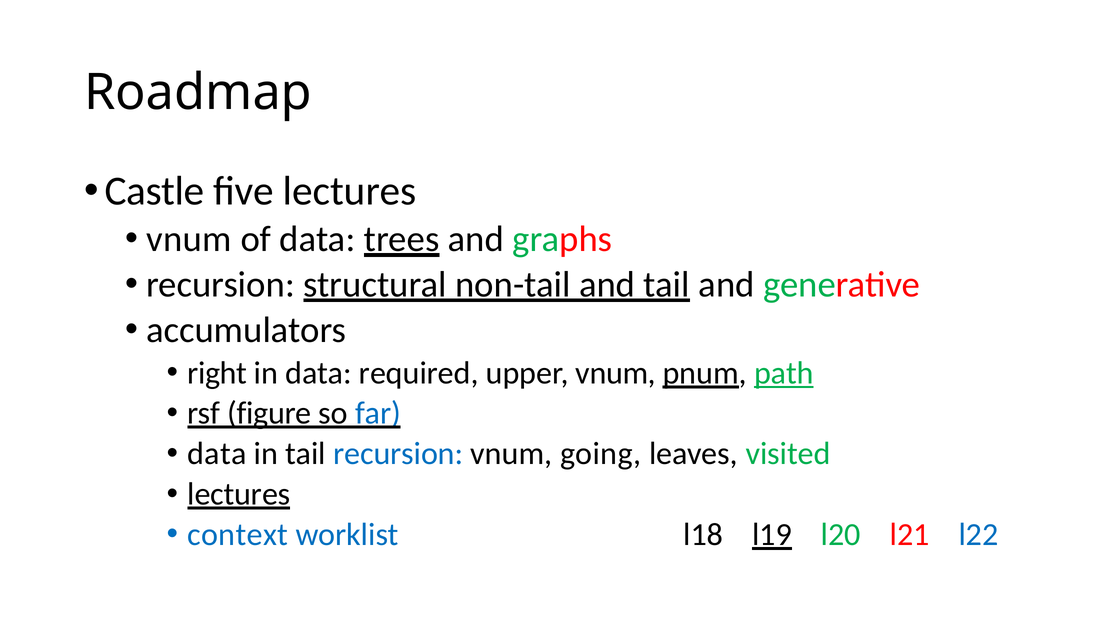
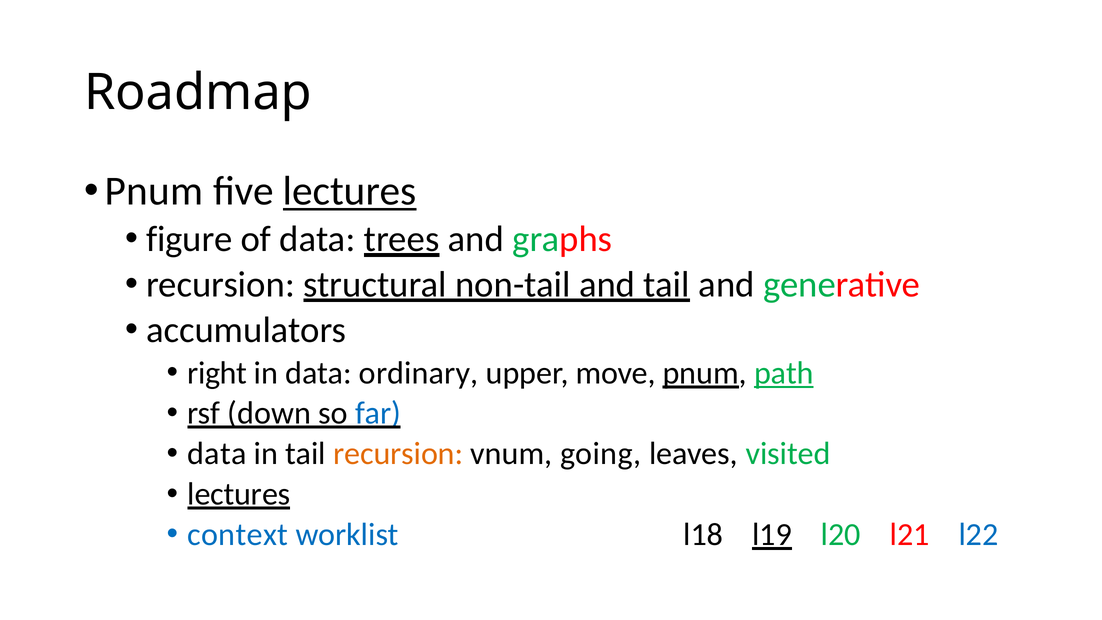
Castle at (154, 191): Castle -> Pnum
lectures at (350, 191) underline: none -> present
vnum at (189, 239): vnum -> figure
required: required -> ordinary
upper vnum: vnum -> move
figure: figure -> down
recursion at (398, 454) colour: blue -> orange
